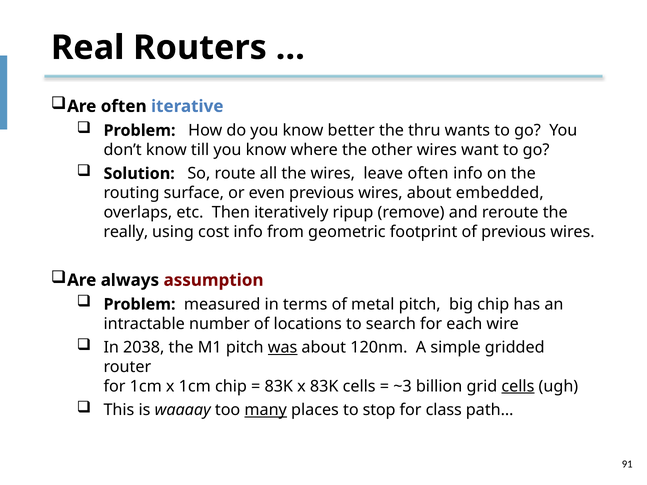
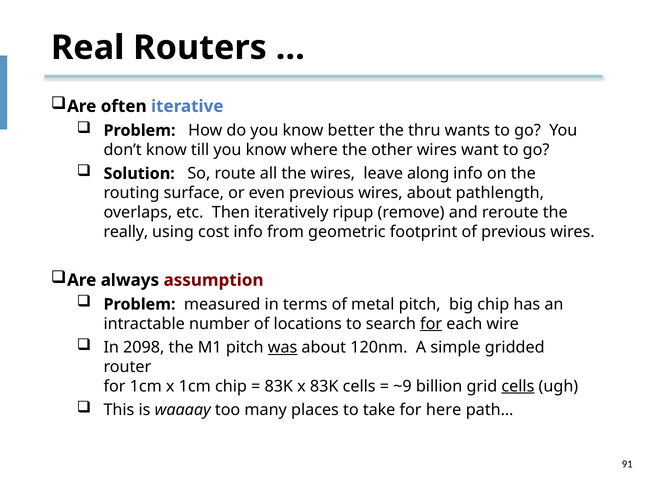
leave often: often -> along
embedded: embedded -> pathlength
for at (431, 324) underline: none -> present
2038: 2038 -> 2098
~3: ~3 -> ~9
many underline: present -> none
stop: stop -> take
class: class -> here
